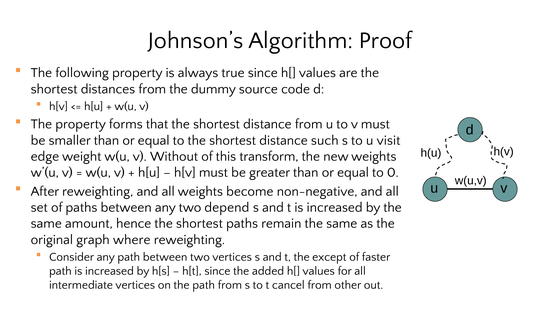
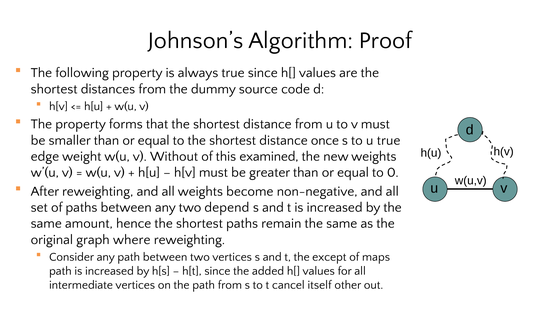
such: such -> once
u visit: visit -> true
transform: transform -> examined
faster: faster -> maps
cancel from: from -> itself
